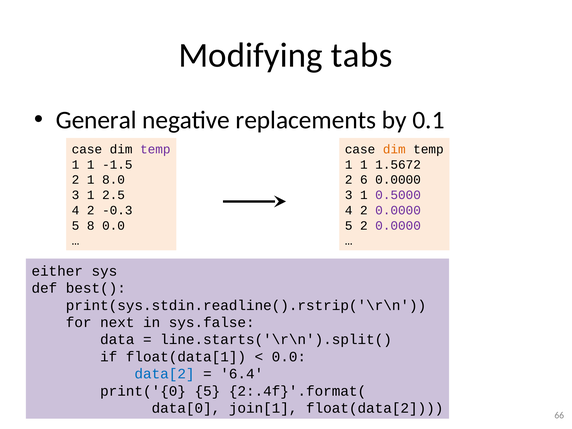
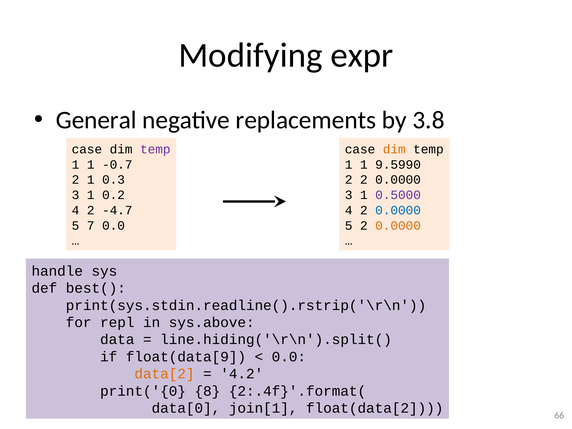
tabs: tabs -> expr
0.1: 0.1 -> 3.8
-1.5: -1.5 -> -0.7
1.5672: 1.5672 -> 9.5990
8.0: 8.0 -> 0.3
2 6: 6 -> 2
2.5: 2.5 -> 0.2
-0.3: -0.3 -> -4.7
0.0000 at (398, 210) colour: purple -> blue
8: 8 -> 7
0.0000 at (398, 225) colour: purple -> orange
either: either -> handle
next: next -> repl
sys.false: sys.false -> sys.above
line.starts('\r\n').split(: line.starts('\r\n').split( -> line.hiding('\r\n').split(
float(data[1: float(data[1 -> float(data[9
data[2 colour: blue -> orange
6.4: 6.4 -> 4.2
print('{0 5: 5 -> 8
